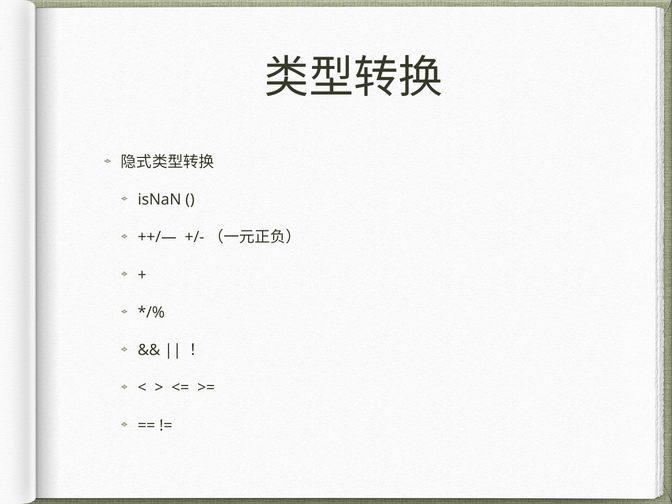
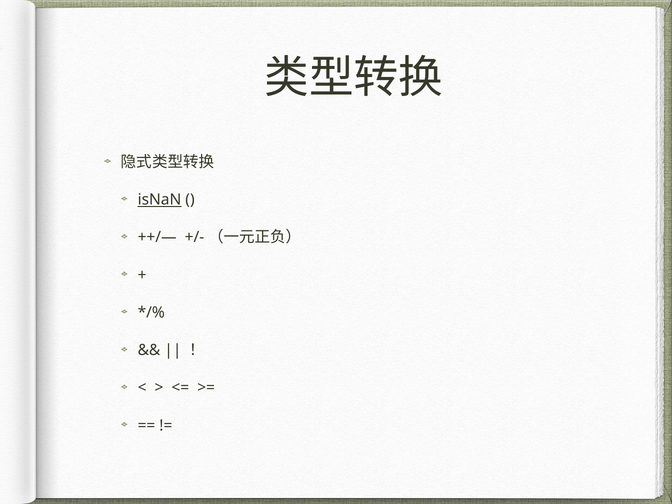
isNaN underline: none -> present
